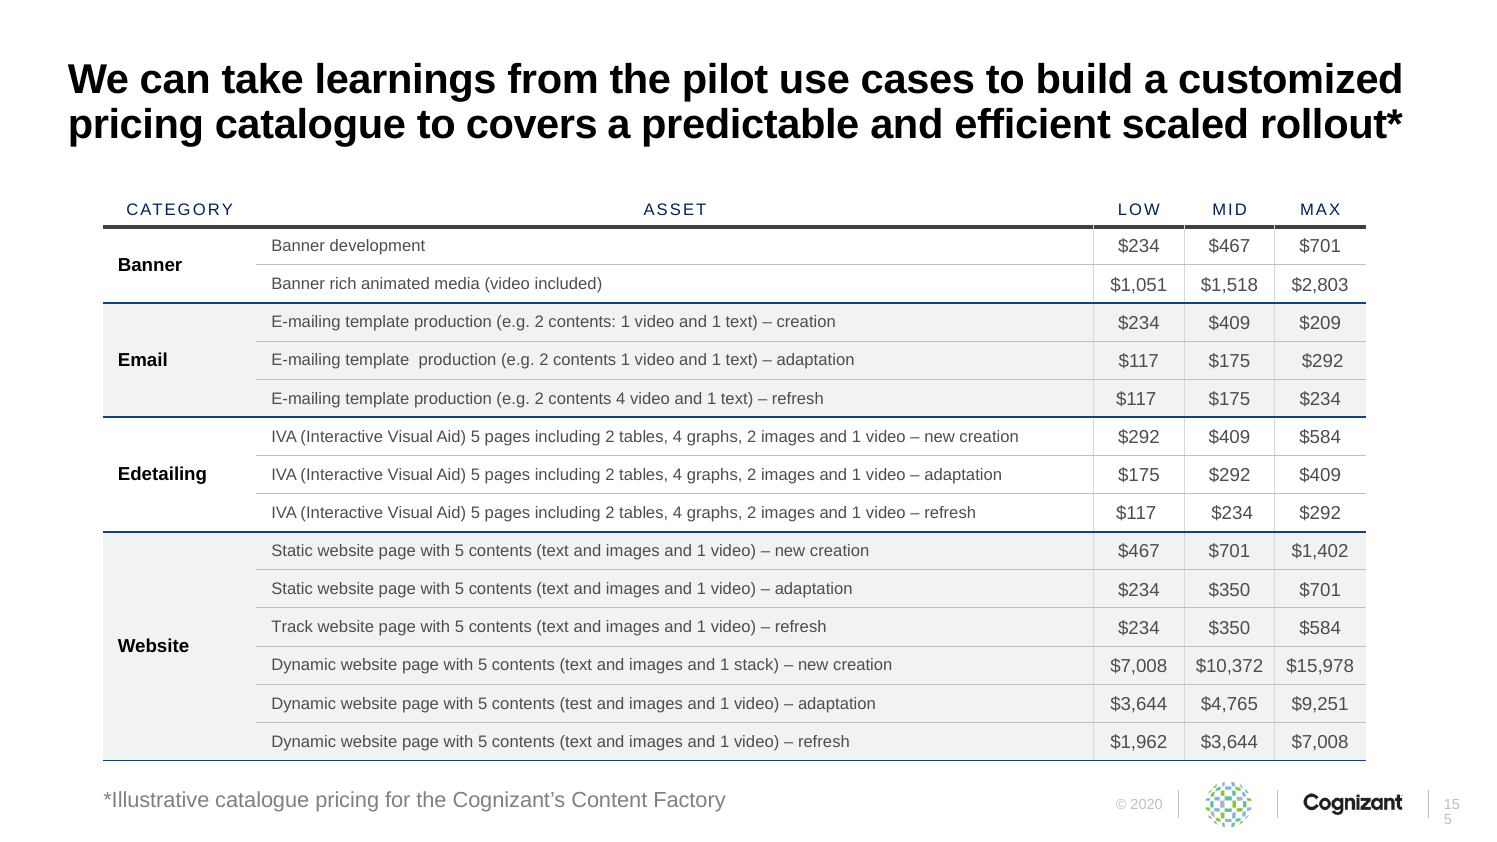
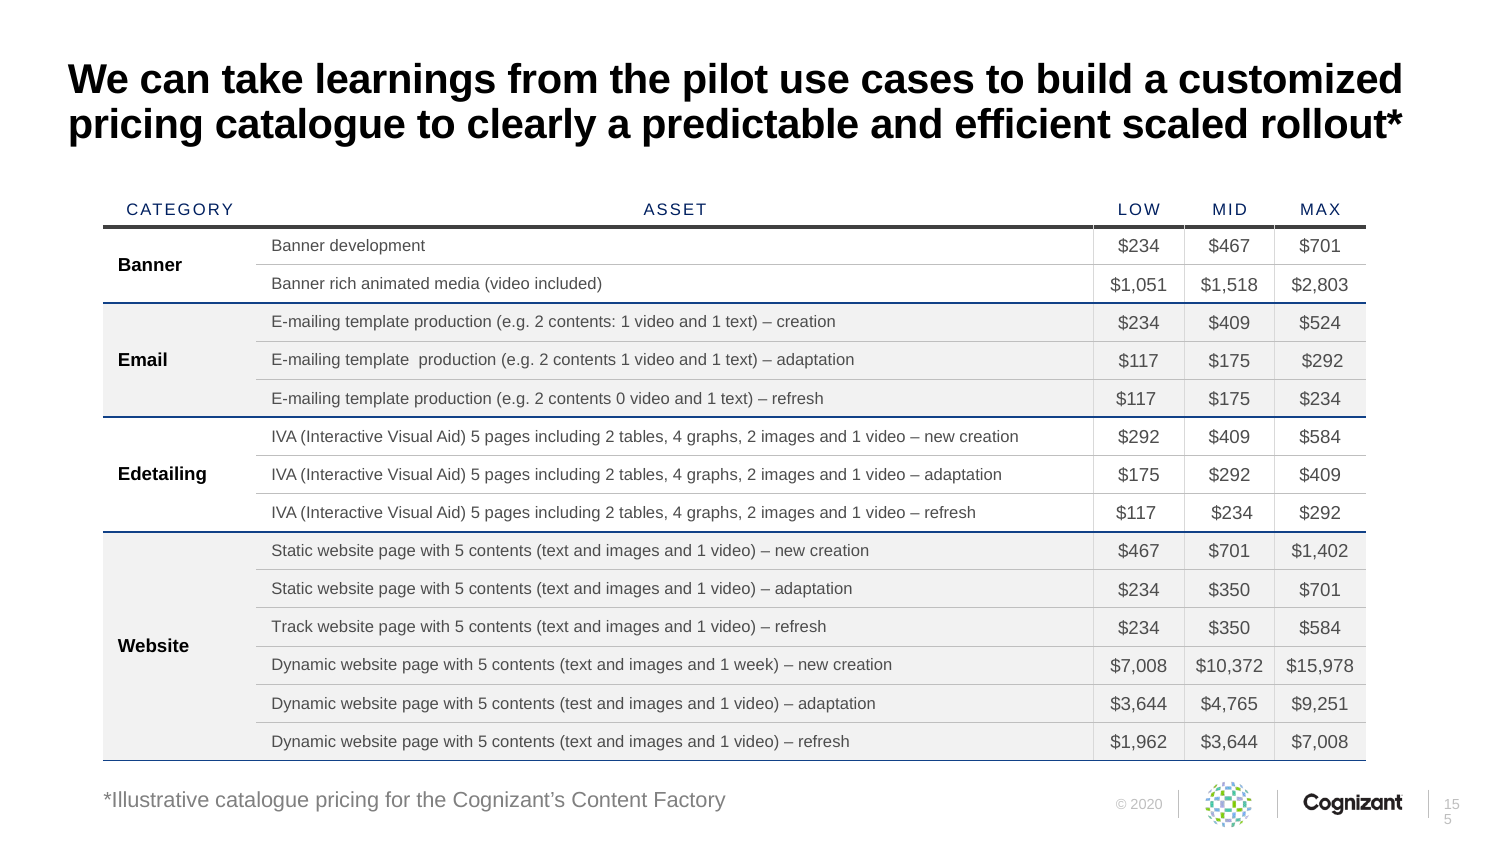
covers: covers -> clearly
$209: $209 -> $524
contents 4: 4 -> 0
stack: stack -> week
